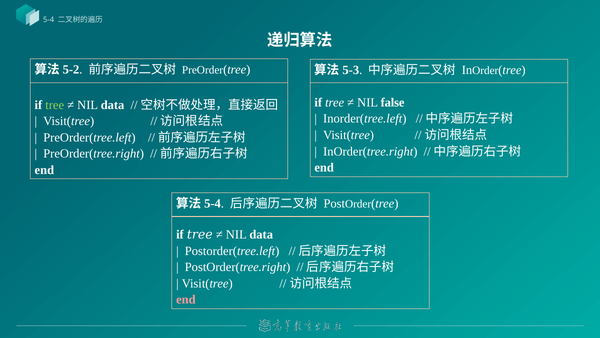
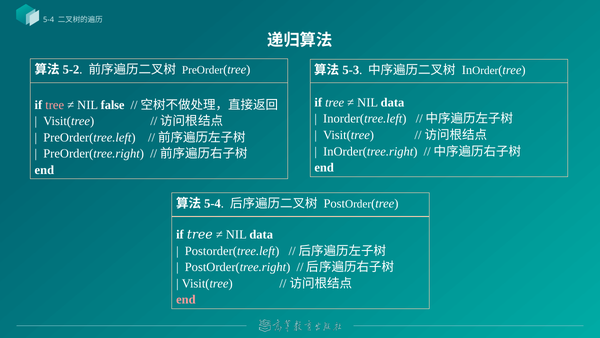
NIL false: false -> data
tree at (55, 105) colour: light green -> pink
NIL data: data -> false
